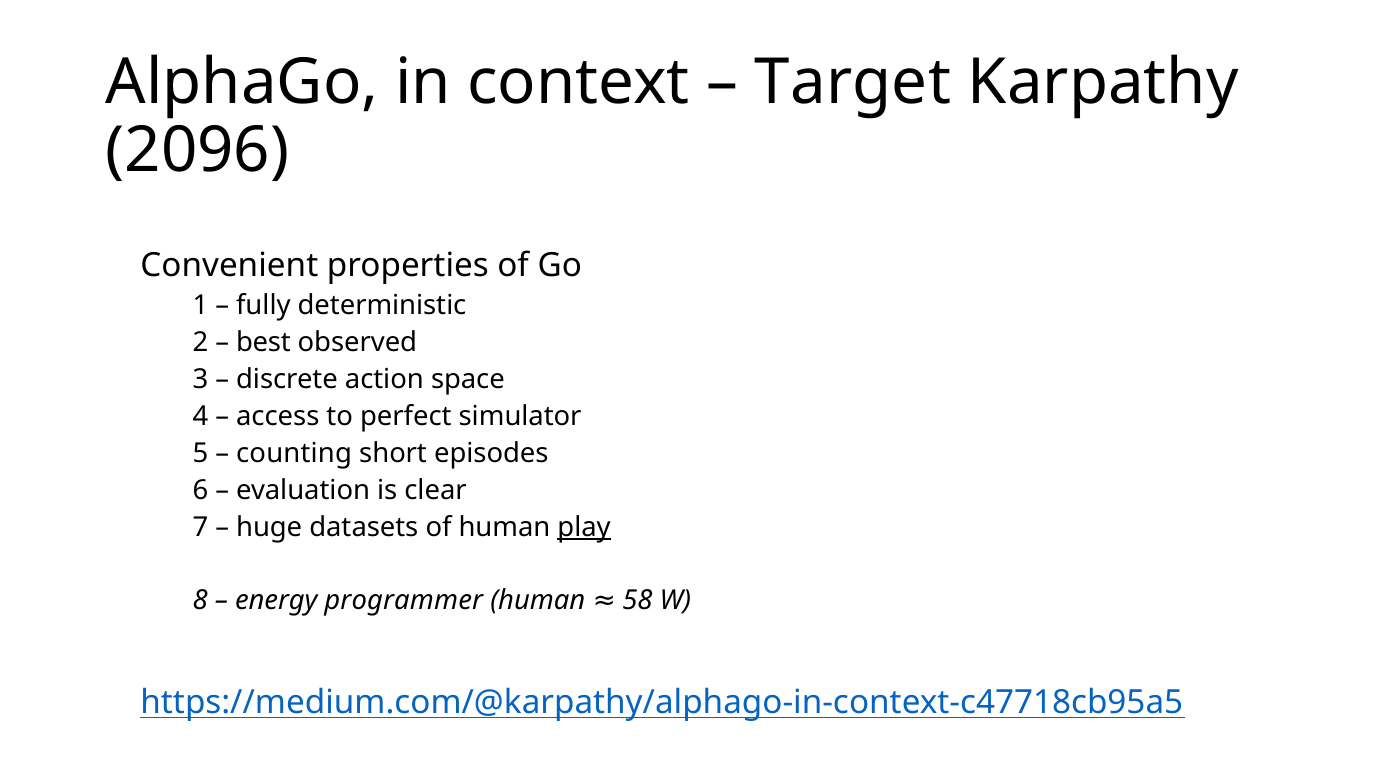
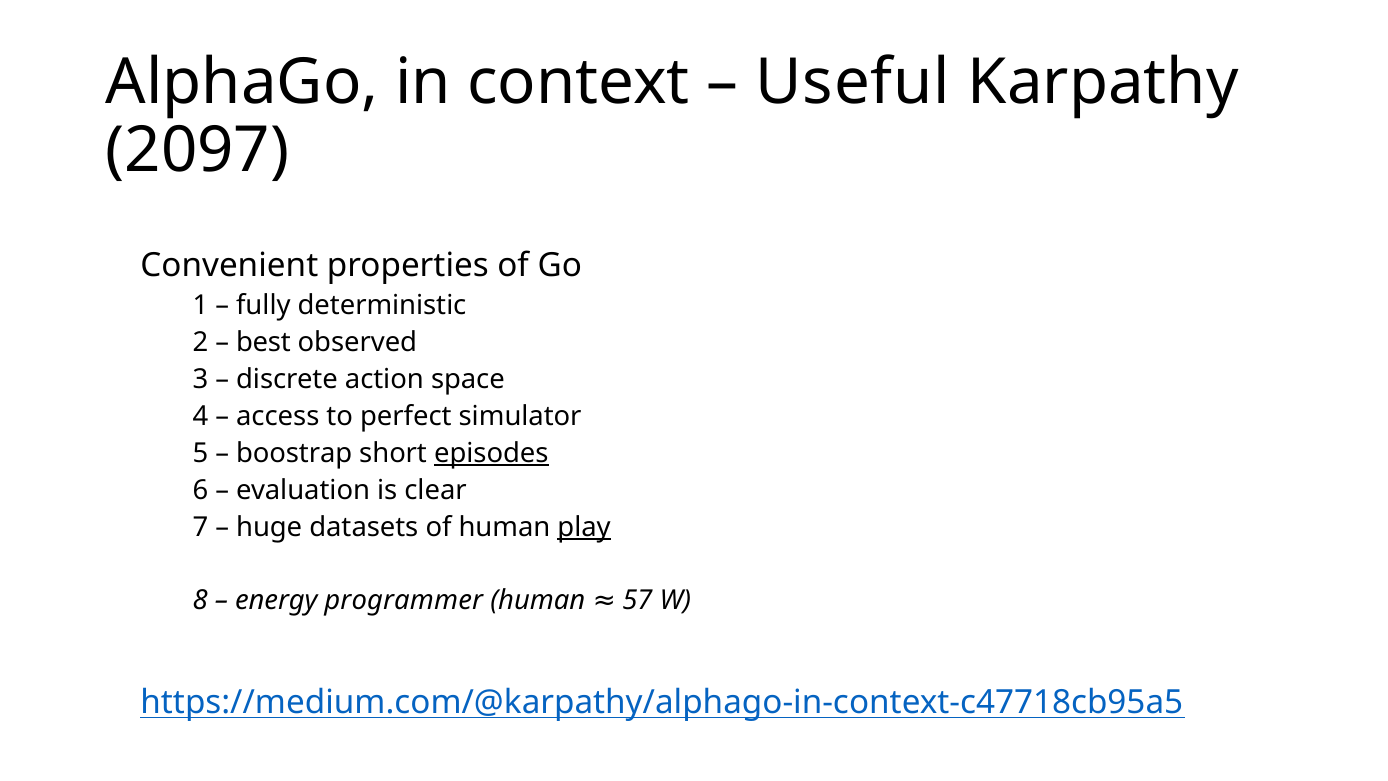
Target: Target -> Useful
2096: 2096 -> 2097
counting: counting -> boostrap
episodes underline: none -> present
58: 58 -> 57
